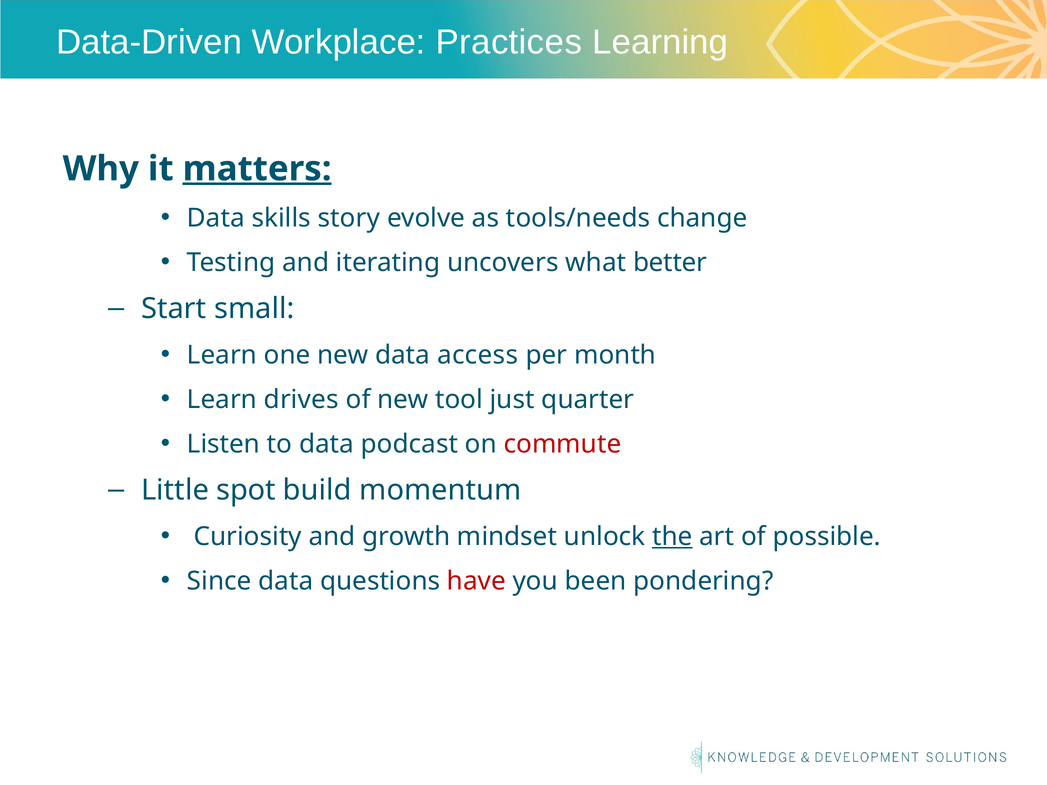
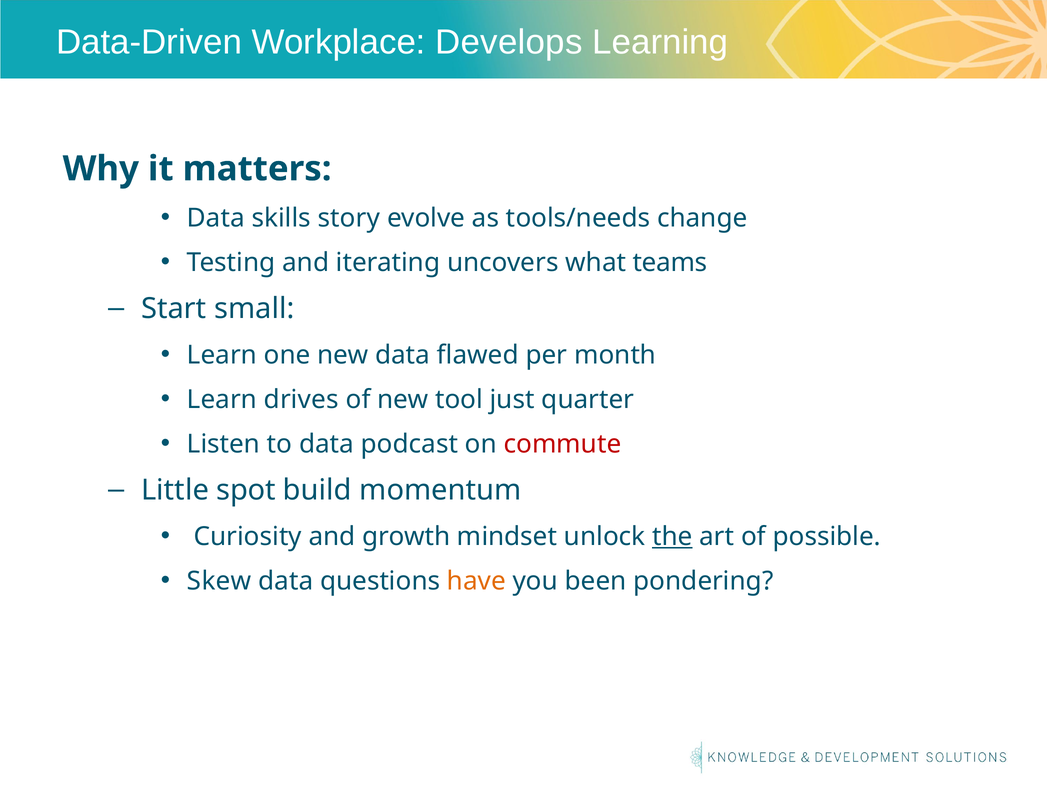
Practices: Practices -> Develops
matters underline: present -> none
better: better -> teams
access: access -> flawed
Since: Since -> Skew
have colour: red -> orange
